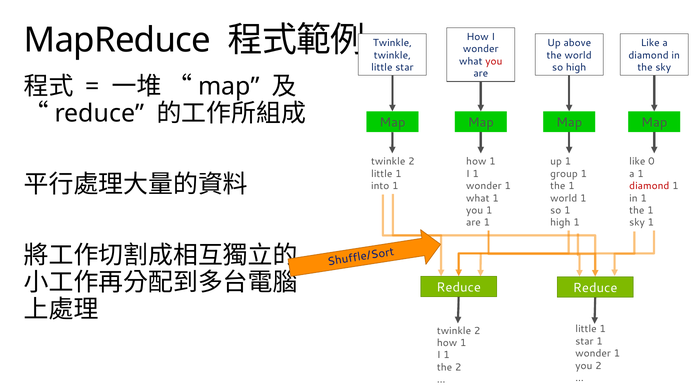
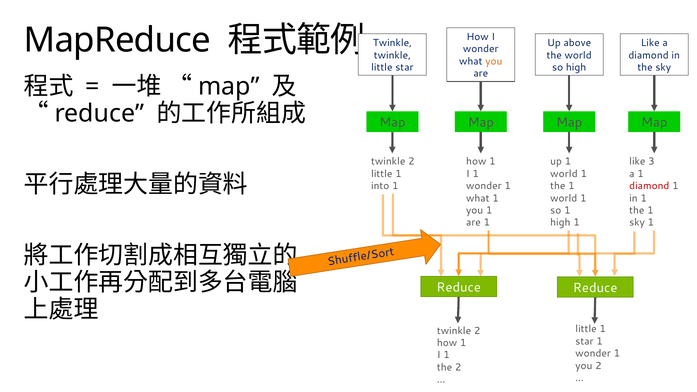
you at (494, 61) colour: red -> orange
0: 0 -> 3
group at (564, 174): group -> world
